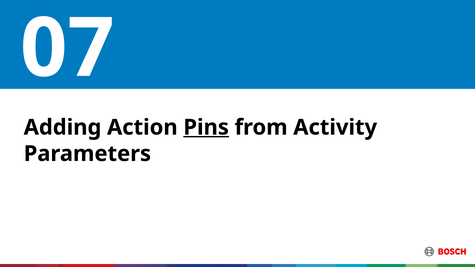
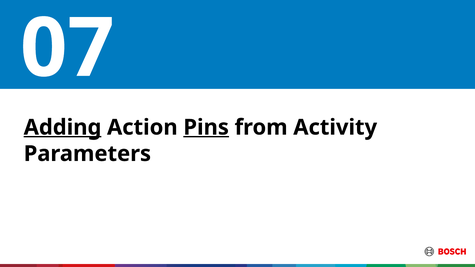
Adding underline: none -> present
